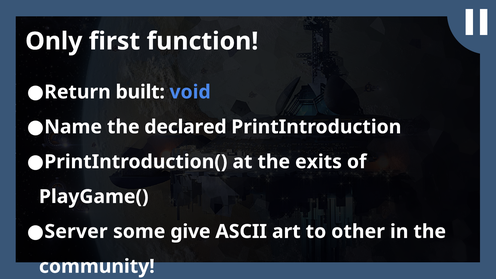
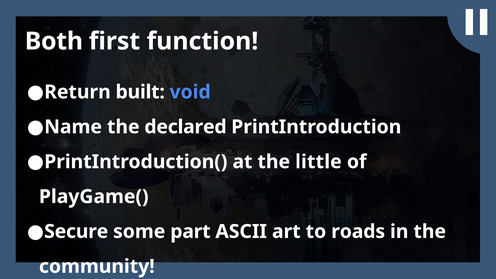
Only: Only -> Both
exits: exits -> little
Server: Server -> Secure
give: give -> part
other: other -> roads
